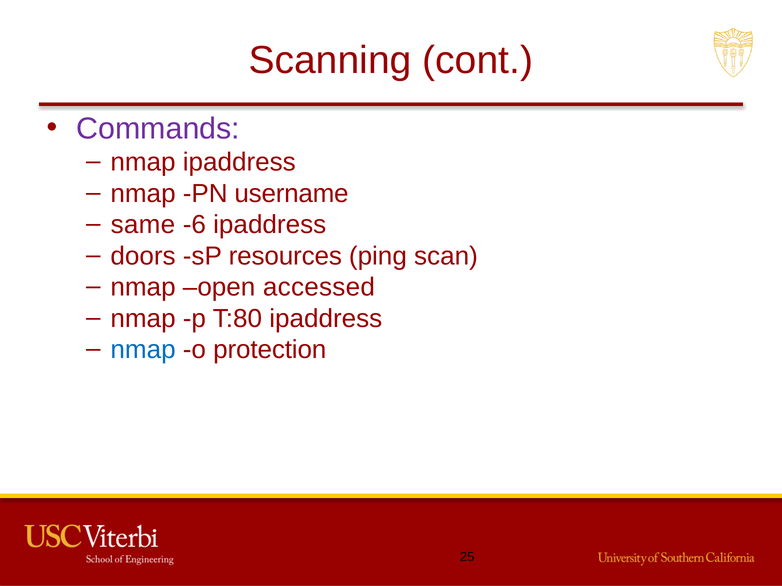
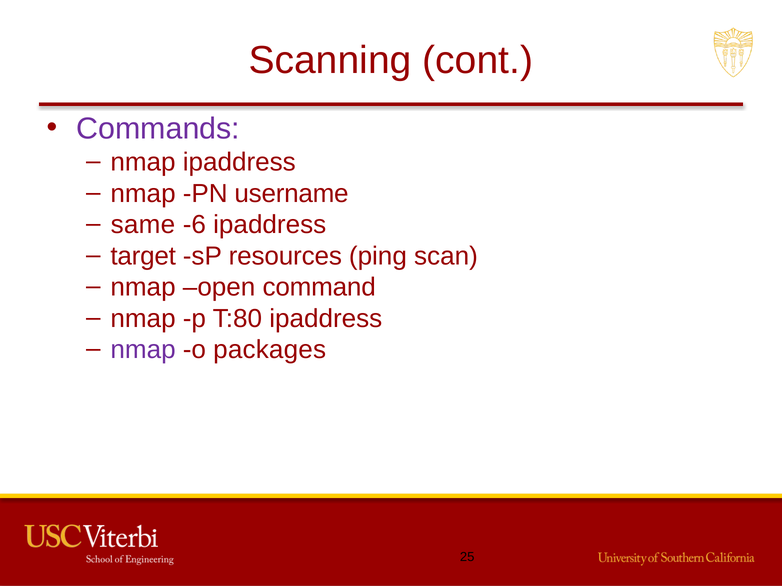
doors: doors -> target
accessed: accessed -> command
nmap at (143, 350) colour: blue -> purple
protection: protection -> packages
